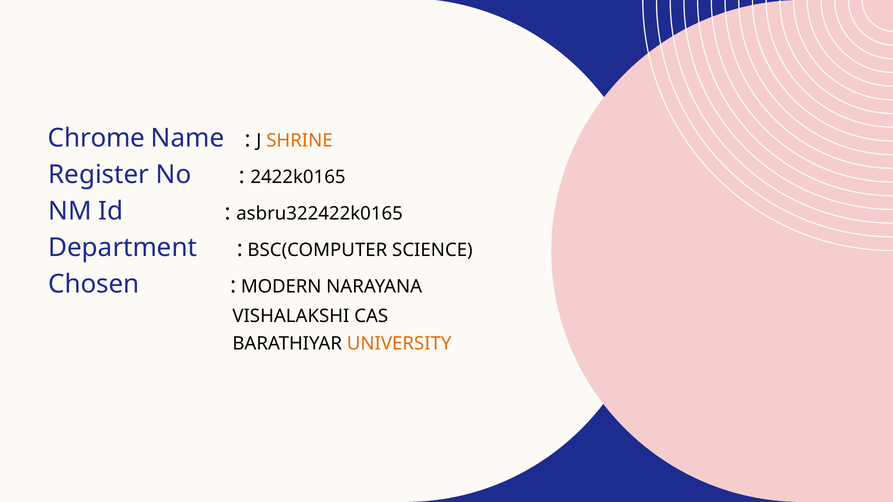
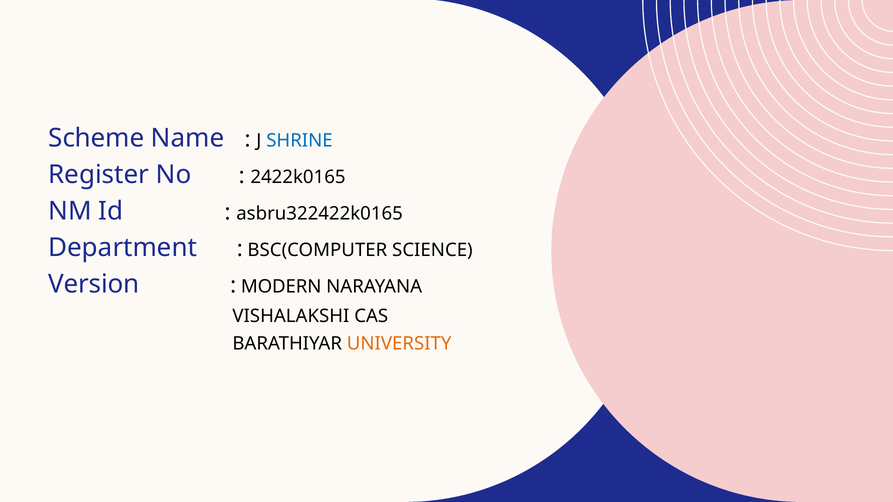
Chrome: Chrome -> Scheme
SHRINE colour: orange -> blue
Chosen: Chosen -> Version
